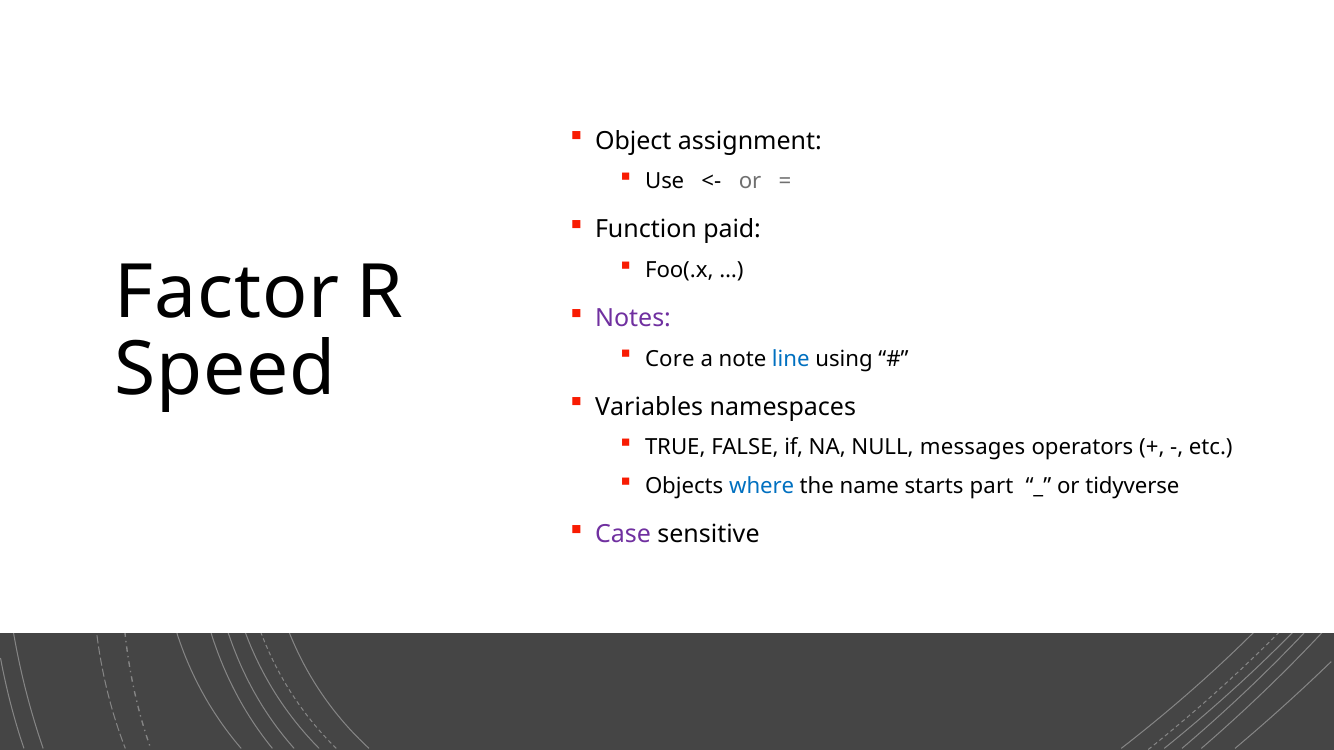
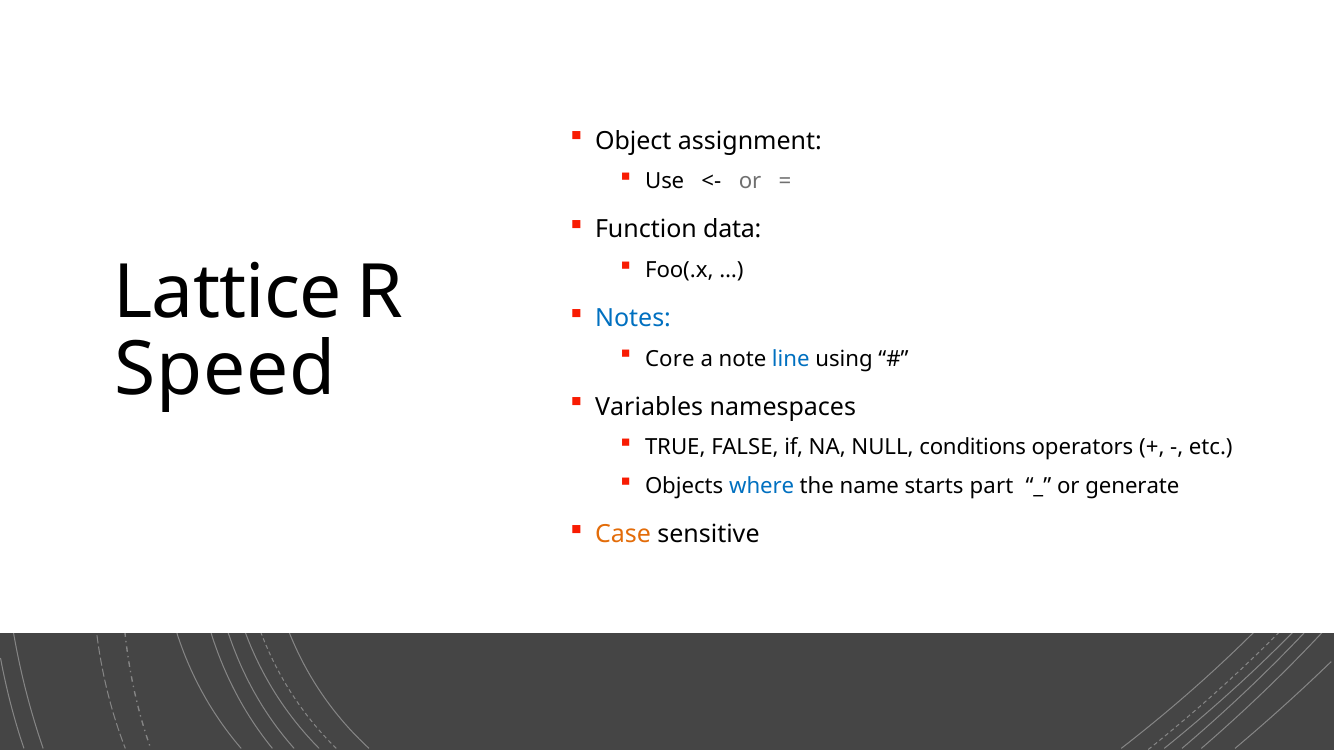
paid: paid -> data
Factor: Factor -> Lattice
Notes colour: purple -> blue
messages: messages -> conditions
tidyverse: tidyverse -> generate
Case colour: purple -> orange
